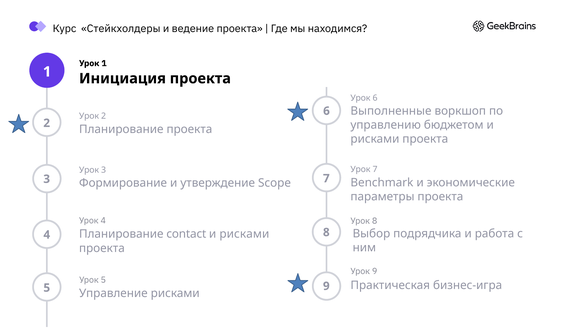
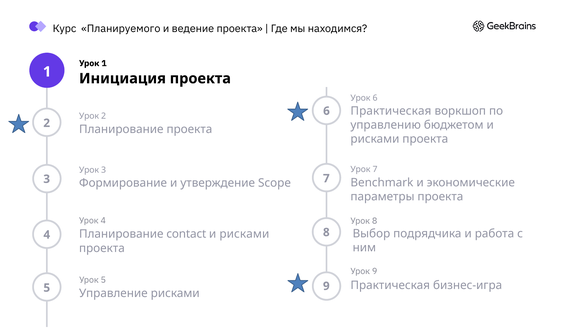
Стейкхолдеры: Стейкхолдеры -> Планируемого
Выполненные at (391, 111): Выполненные -> Практическая
